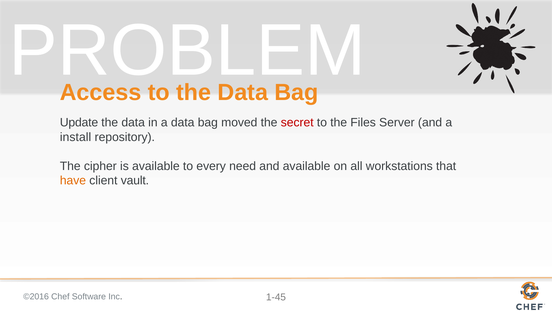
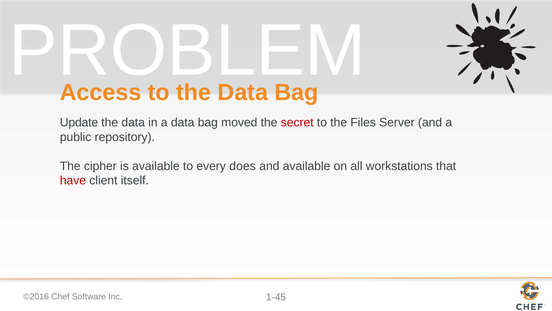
install: install -> public
need: need -> does
have colour: orange -> red
vault: vault -> itself
